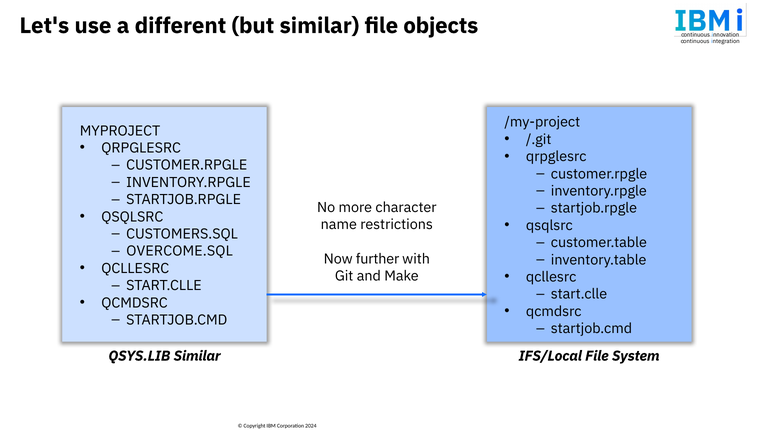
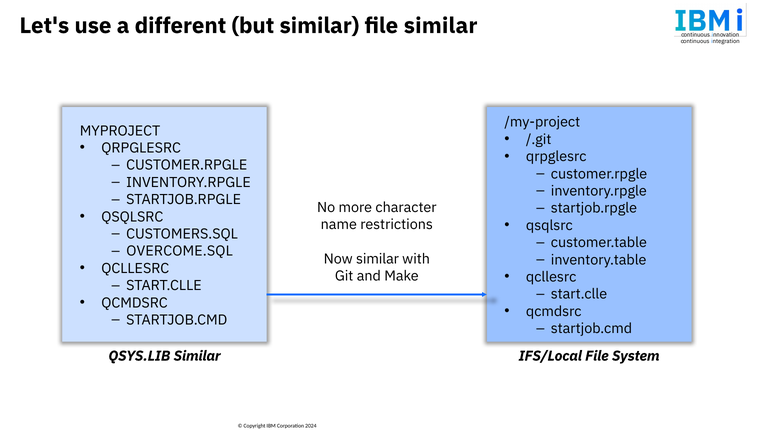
file objects: objects -> similar
Now further: further -> similar
